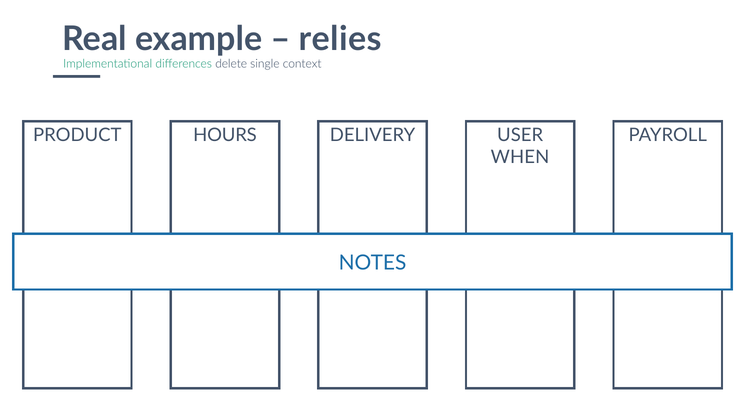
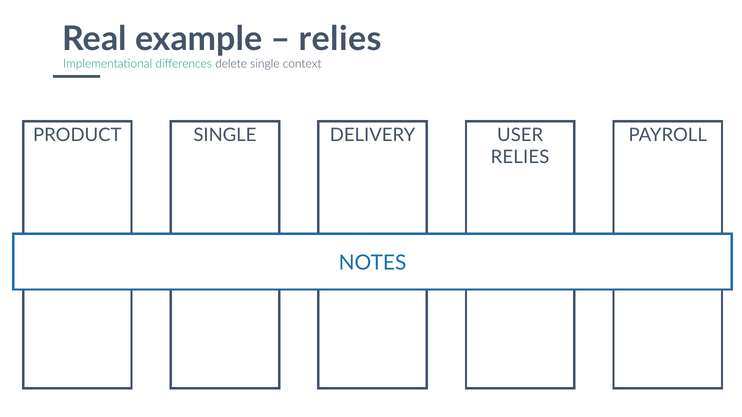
PRODUCT HOURS: HOURS -> SINGLE
WHEN at (520, 157): WHEN -> RELIES
